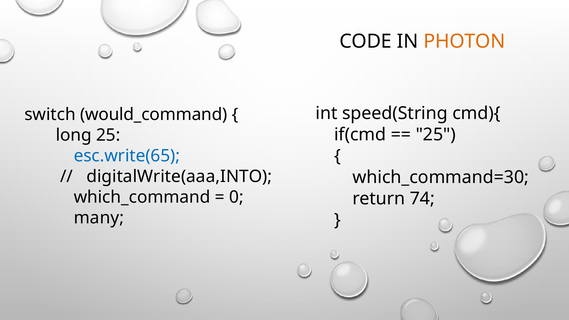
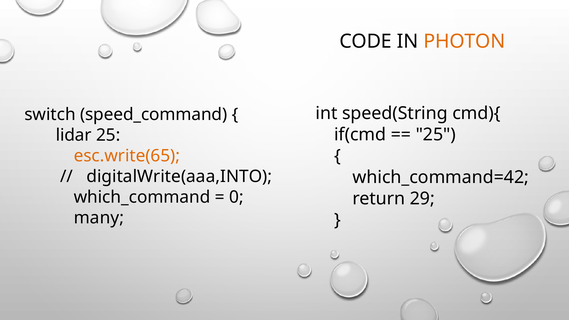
would_command: would_command -> speed_command
long: long -> lidar
esc.write(65 colour: blue -> orange
which_command=30: which_command=30 -> which_command=42
74: 74 -> 29
